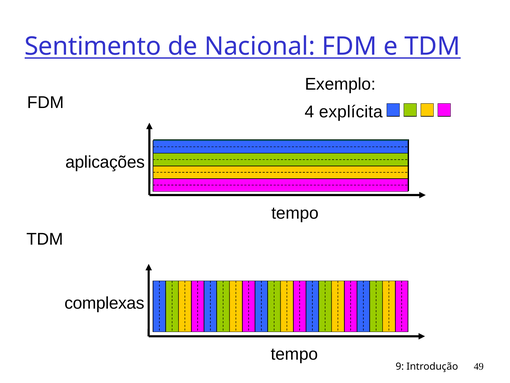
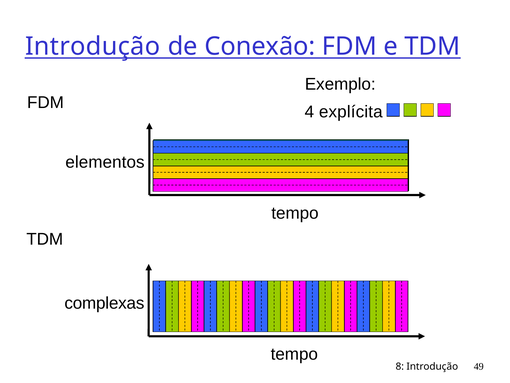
Sentimento at (93, 46): Sentimento -> Introdução
Nacional: Nacional -> Conexão
aplicações: aplicações -> elementos
9: 9 -> 8
